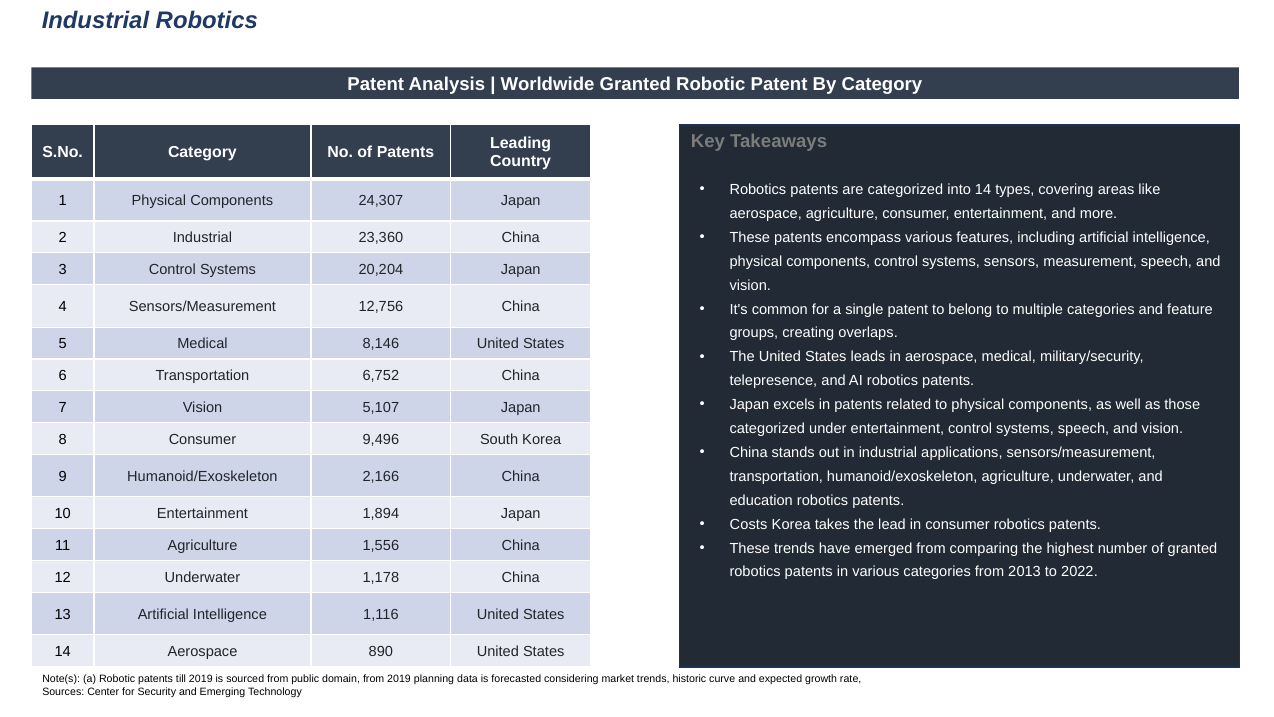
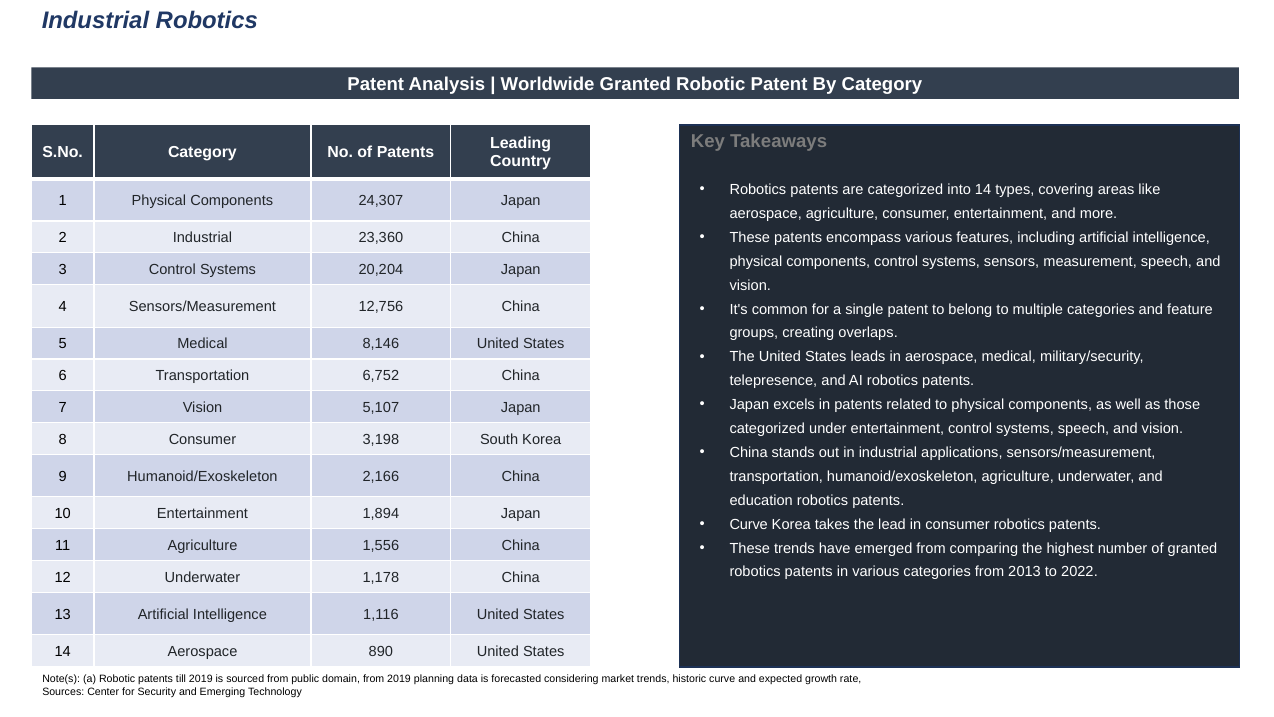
9,496: 9,496 -> 3,198
Costs at (749, 524): Costs -> Curve
